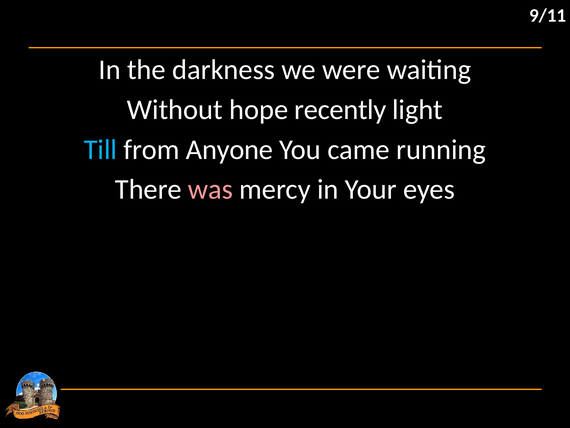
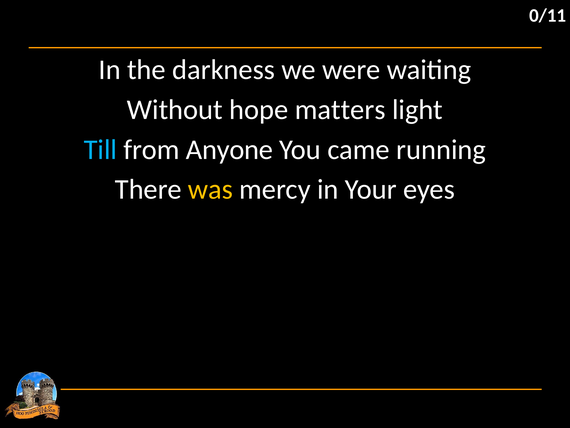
9/11: 9/11 -> 0/11
recently: recently -> matters
was colour: pink -> yellow
